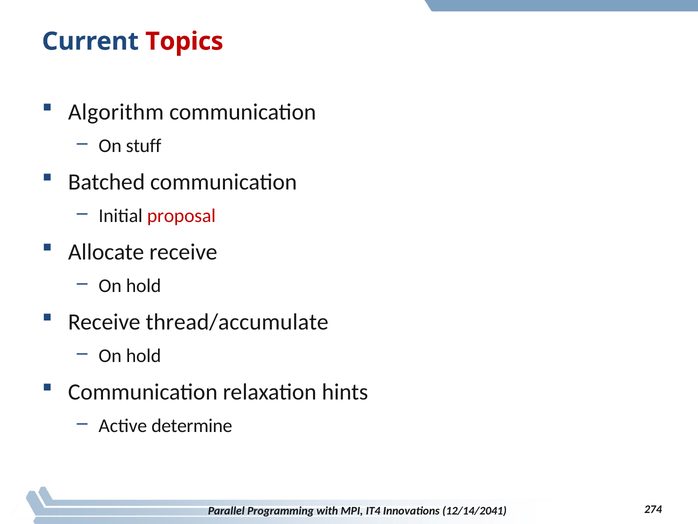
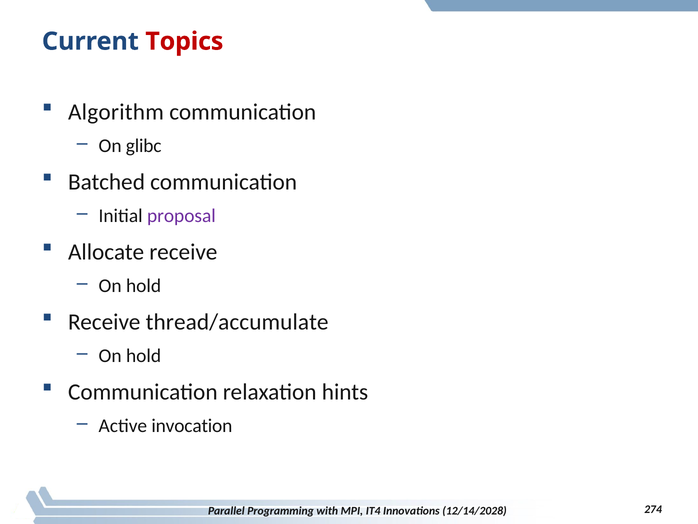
stuff: stuff -> glibc
proposal colour: red -> purple
determine: determine -> invocation
12/14/2041: 12/14/2041 -> 12/14/2028
